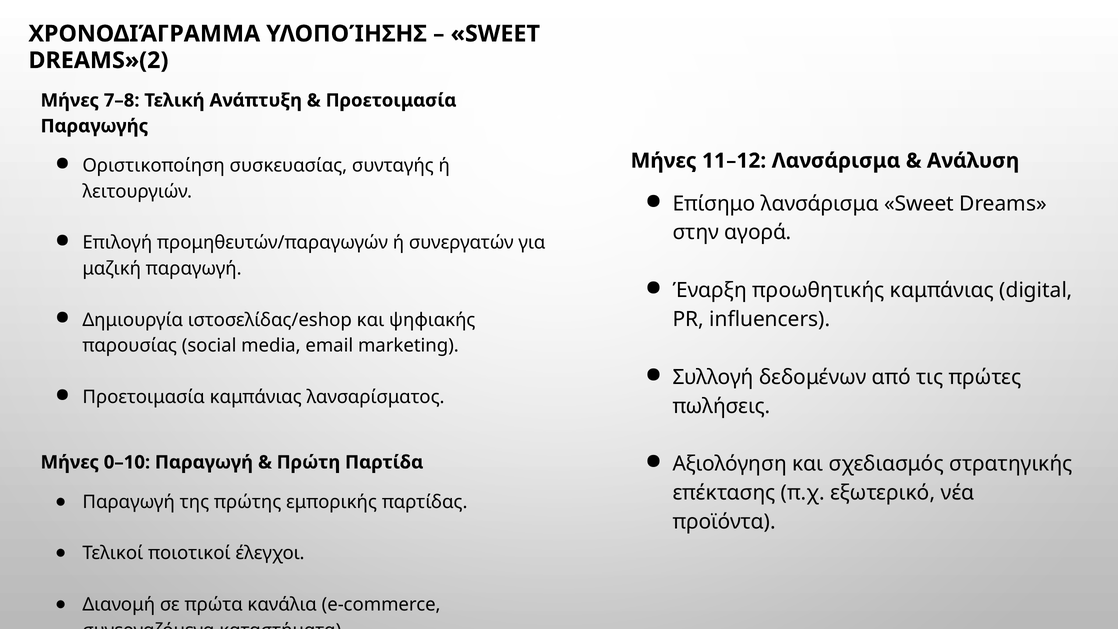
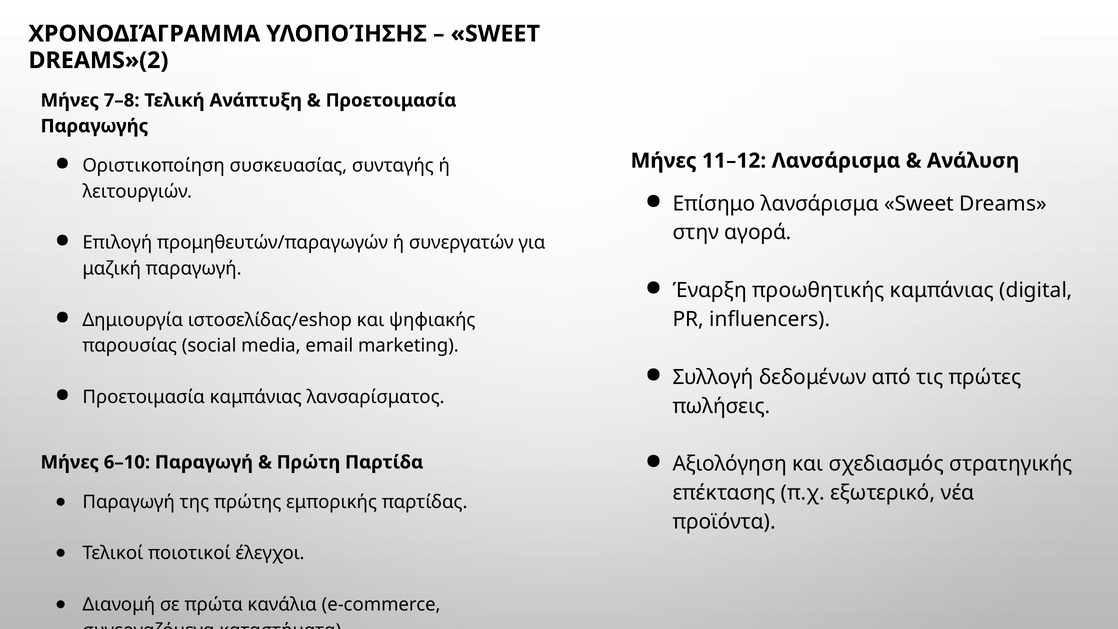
0–10: 0–10 -> 6–10
